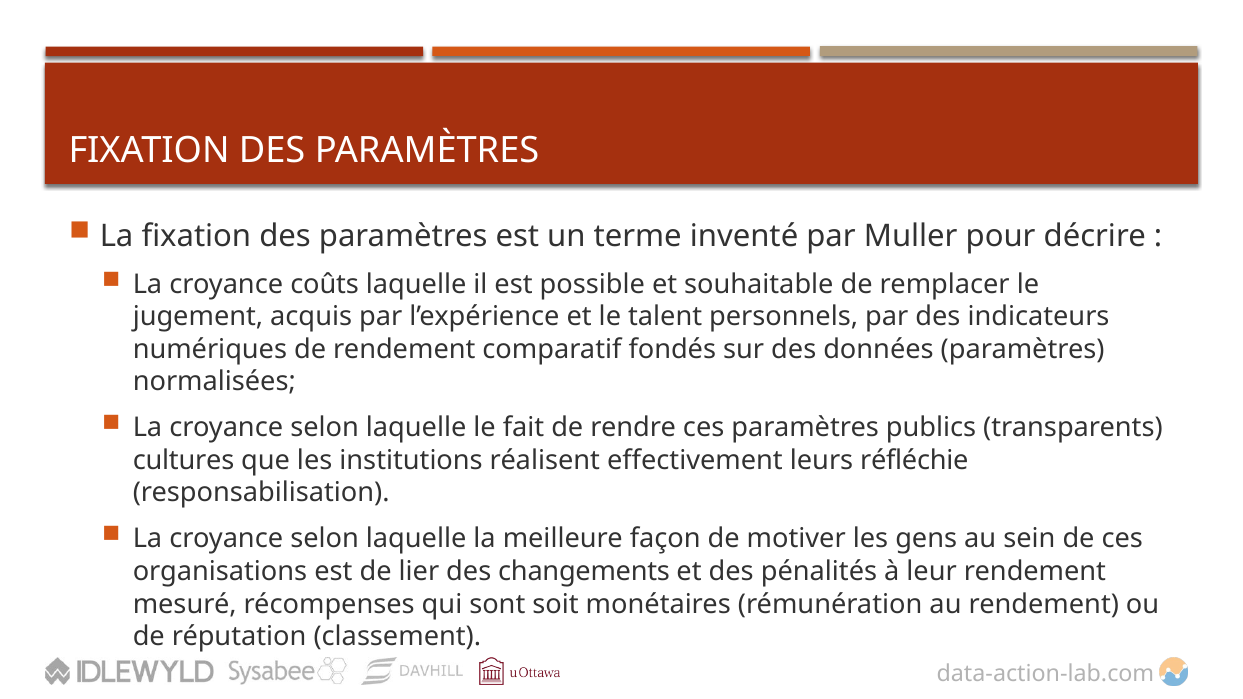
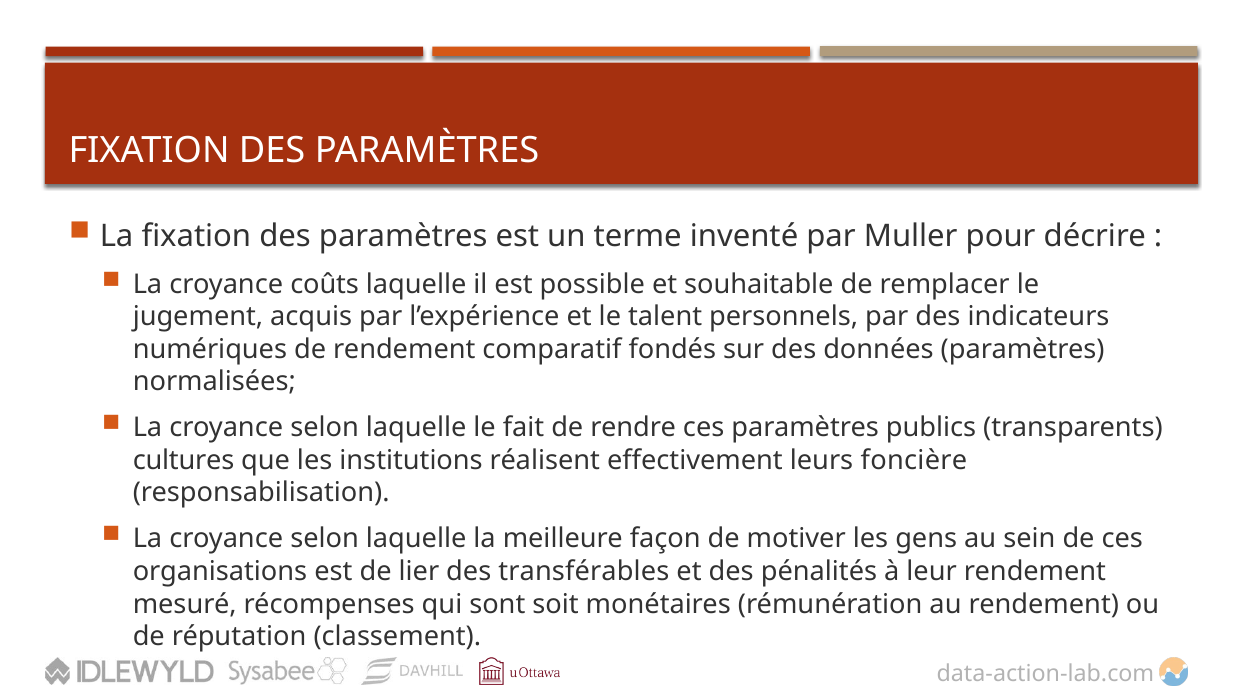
réfléchie: réfléchie -> foncière
changements: changements -> transférables
